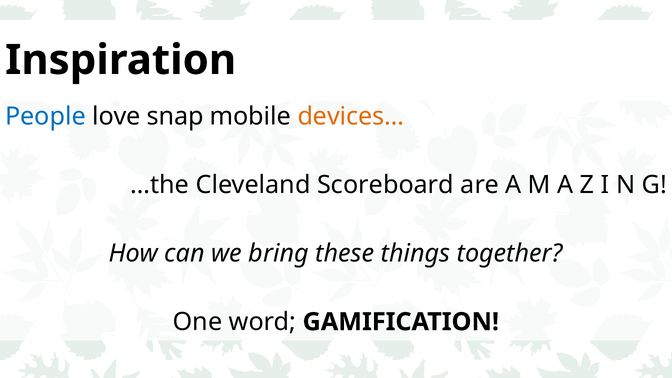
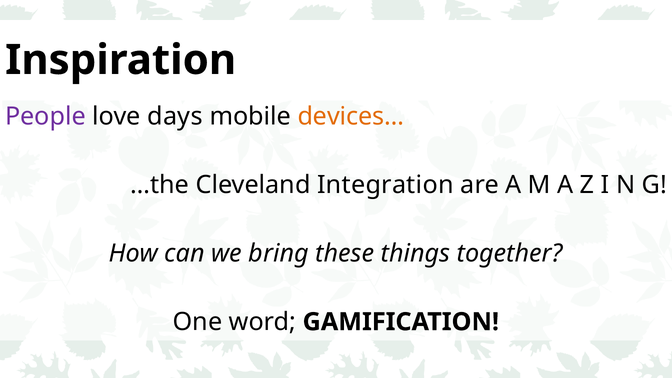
People colour: blue -> purple
snap: snap -> days
Scoreboard: Scoreboard -> Integration
